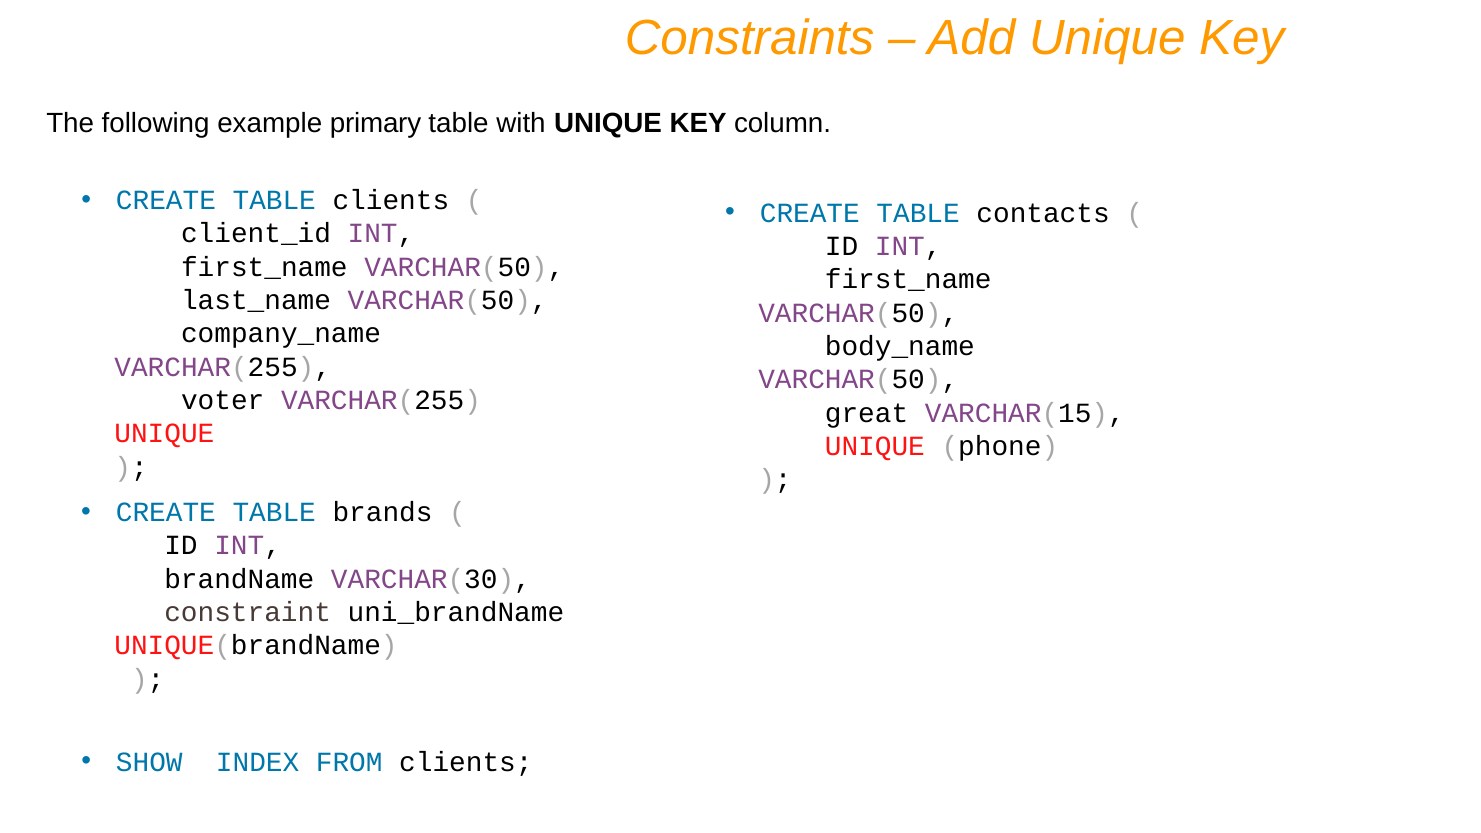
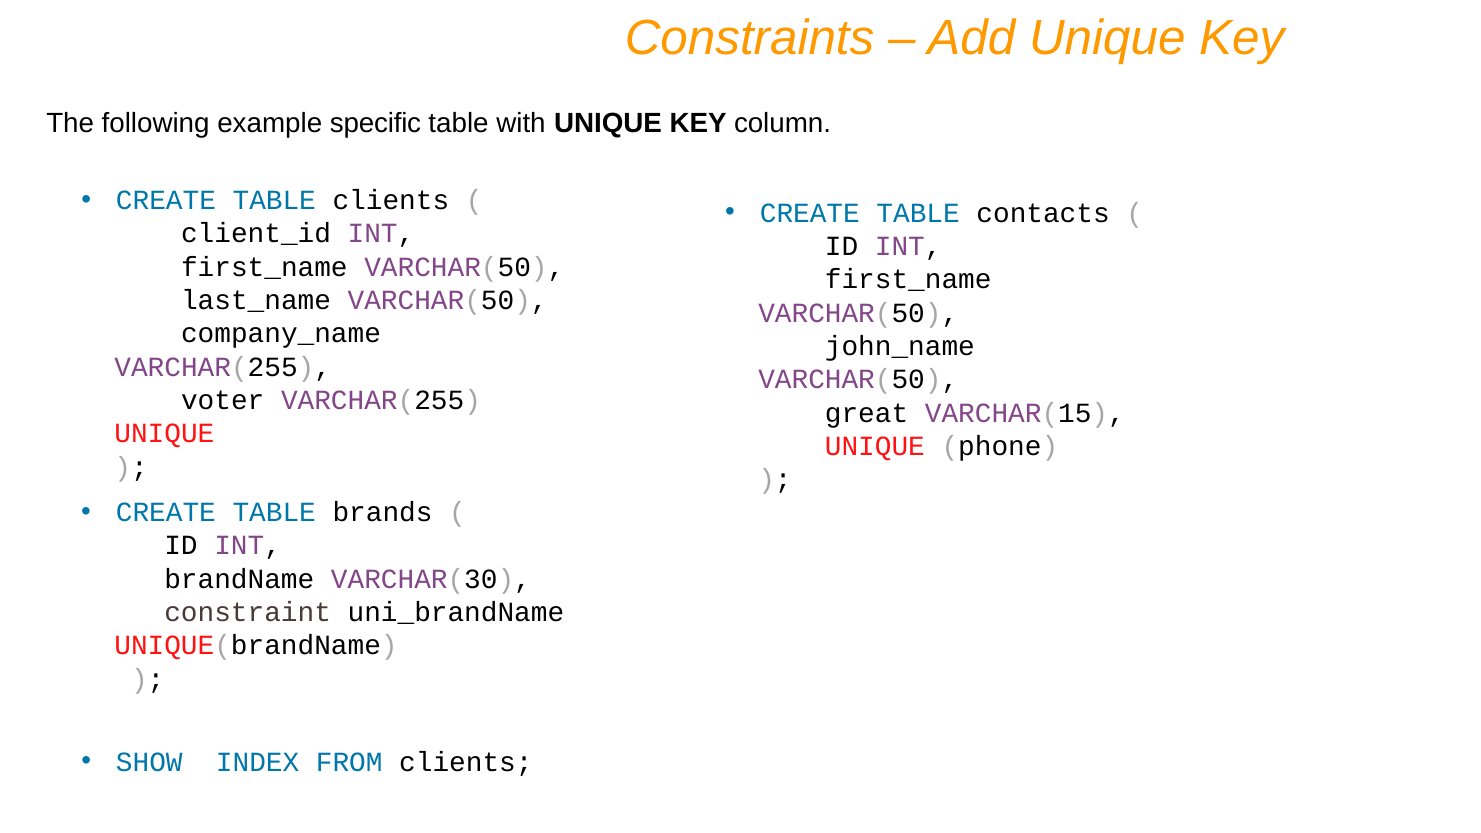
primary: primary -> specific
body_name: body_name -> john_name
